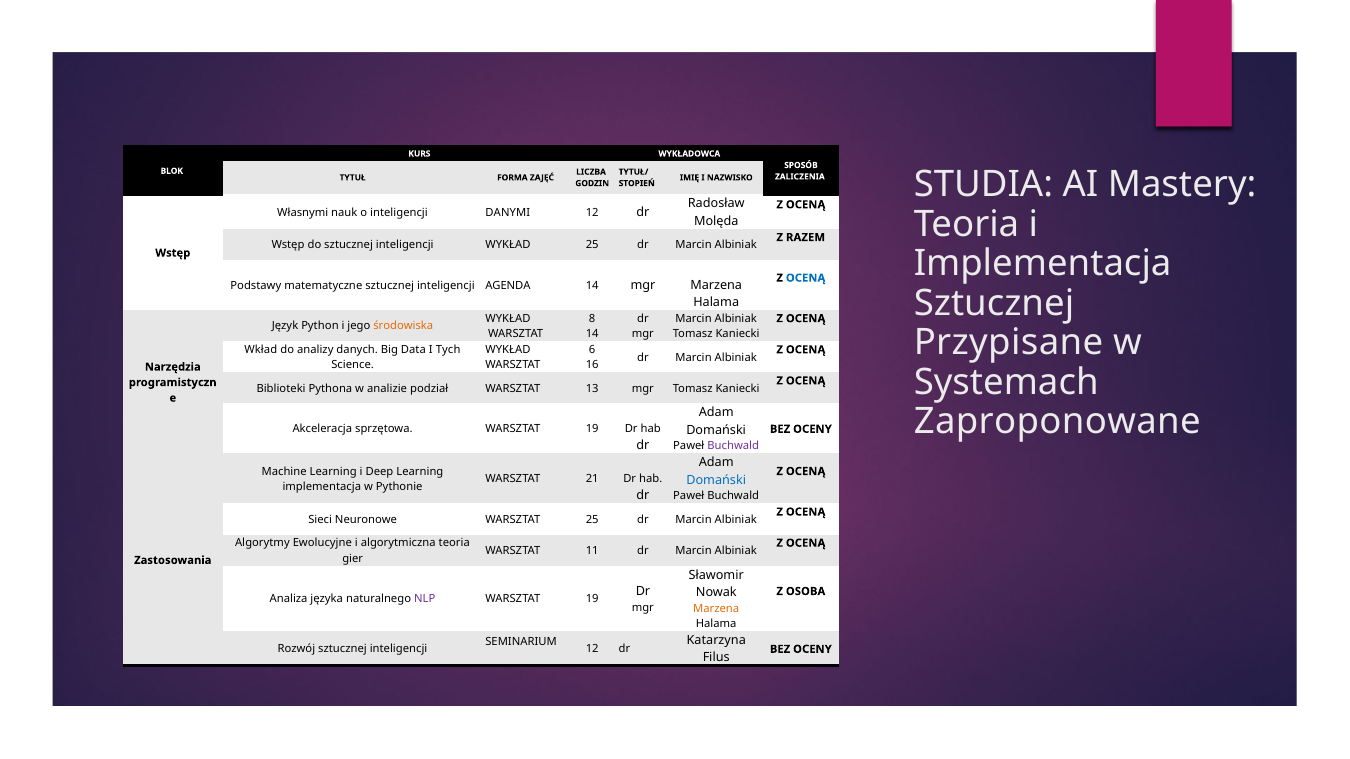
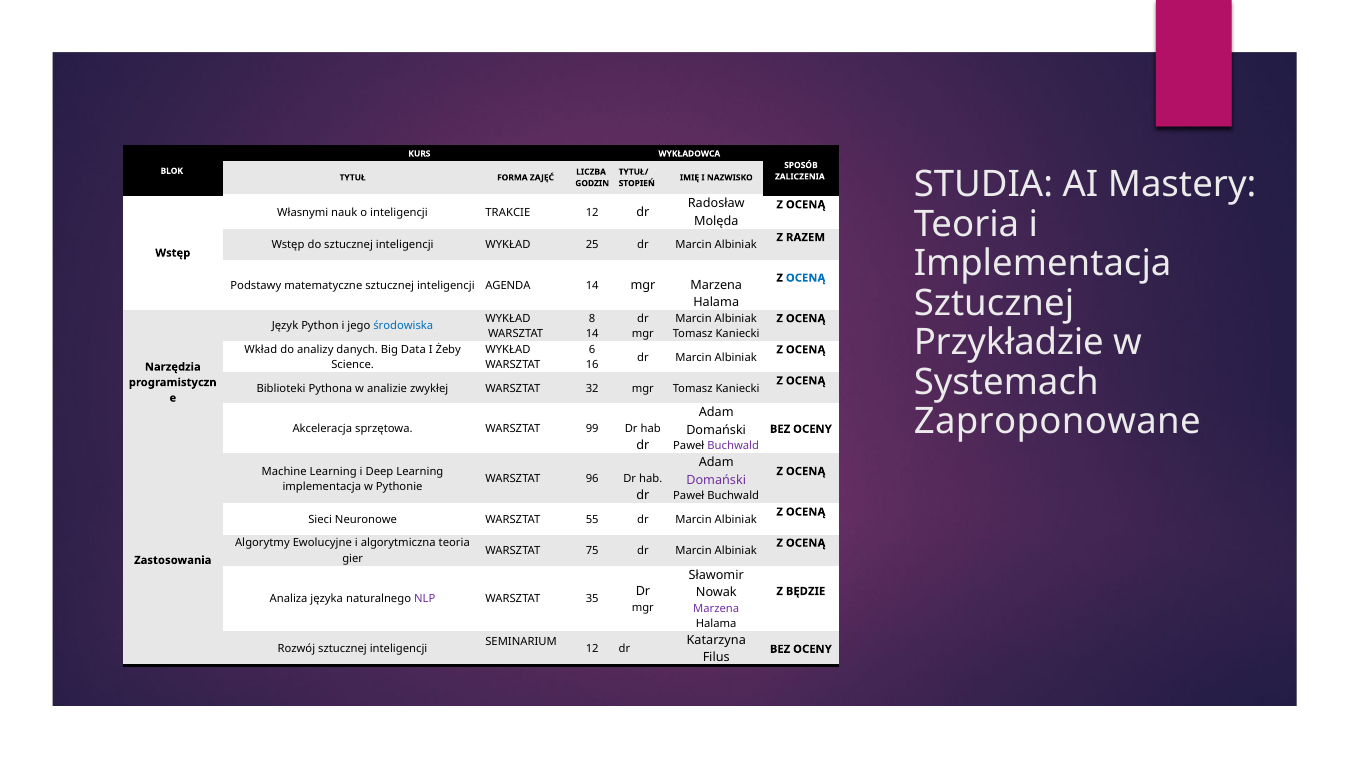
DANYMI: DANYMI -> TRAKCIE
środowiska colour: orange -> blue
Przypisane: Przypisane -> Przykładzie
Tych: Tych -> Żeby
podział: podział -> zwykłej
13: 13 -> 32
sprzętowa WARSZTAT 19: 19 -> 99
21: 21 -> 96
Domański at (716, 480) colour: blue -> purple
WARSZTAT 25: 25 -> 55
11: 11 -> 75
OSOBA: OSOBA -> BĘDZIE
19 at (592, 599): 19 -> 35
Marzena at (716, 609) colour: orange -> purple
